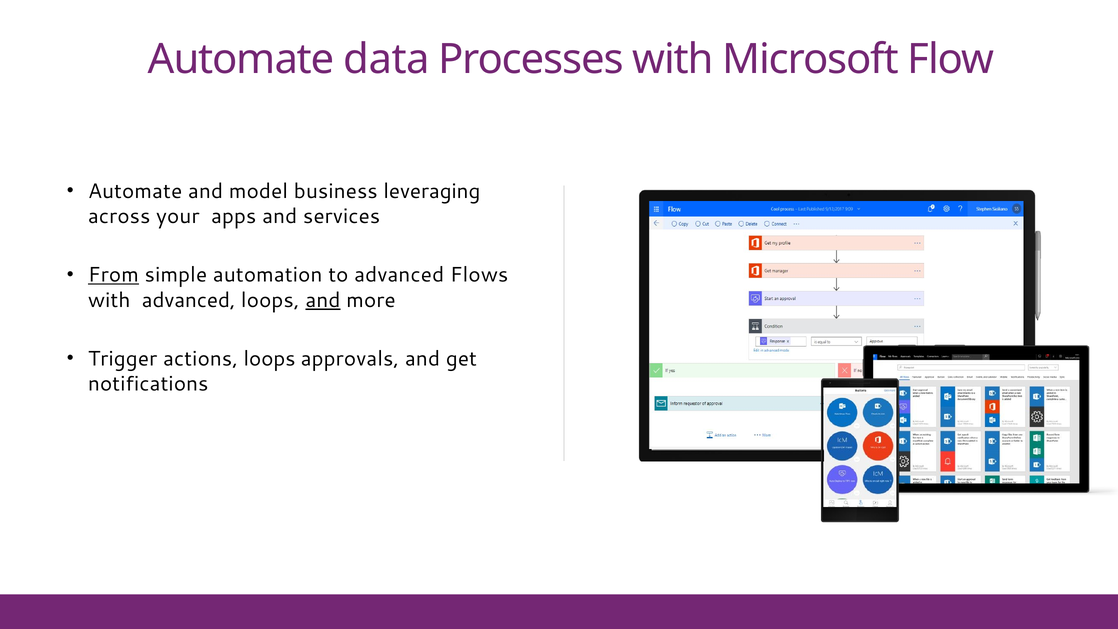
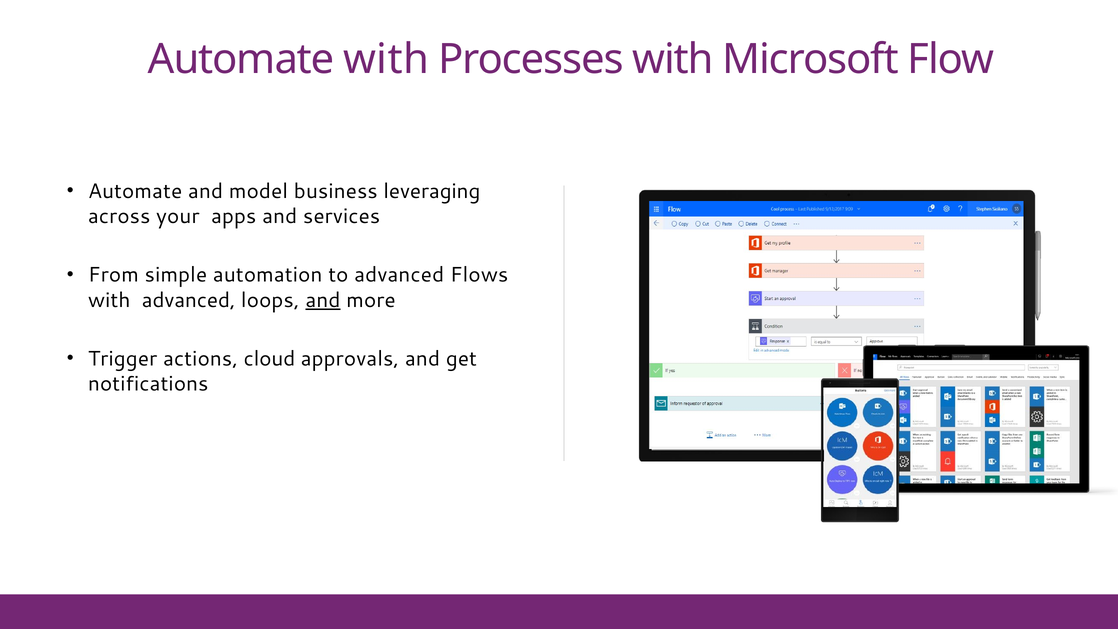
Automate data: data -> with
From underline: present -> none
actions loops: loops -> cloud
